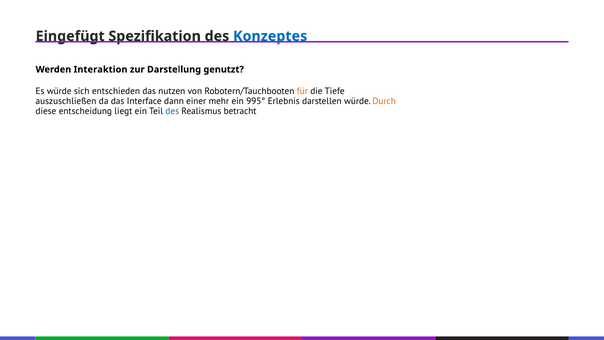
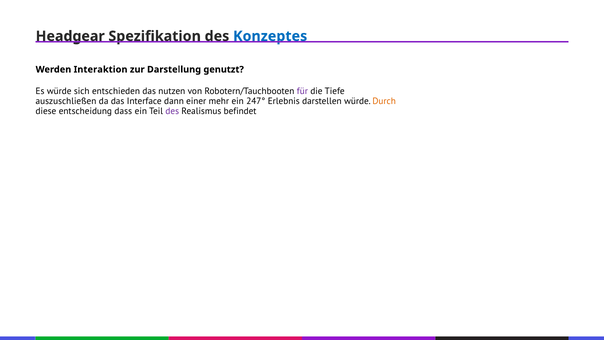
Eingefügt: Eingefügt -> Headgear
für colour: orange -> purple
995°: 995° -> 247°
liegt: liegt -> dass
des at (172, 111) colour: blue -> purple
betracht: betracht -> befindet
